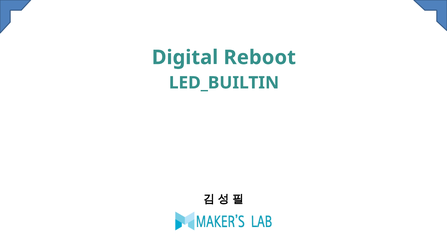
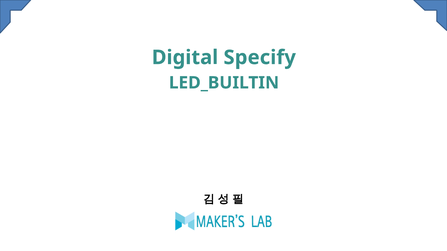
Reboot: Reboot -> Specify
